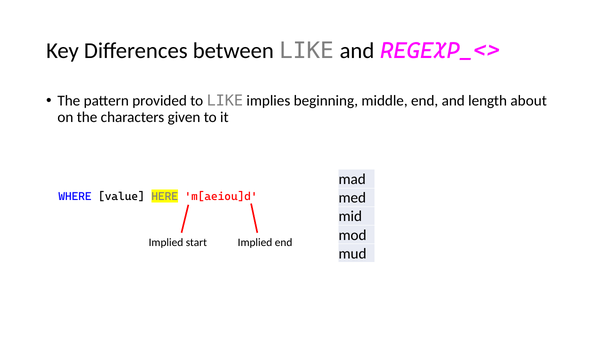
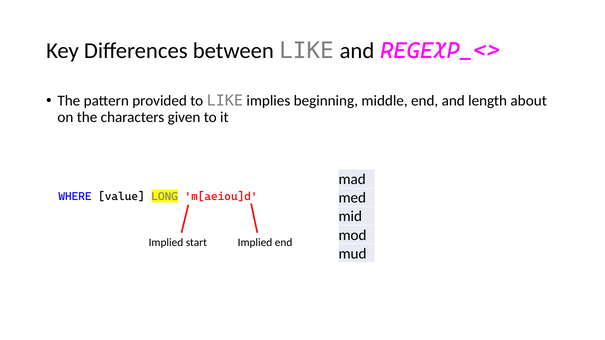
HERE: HERE -> LONG
